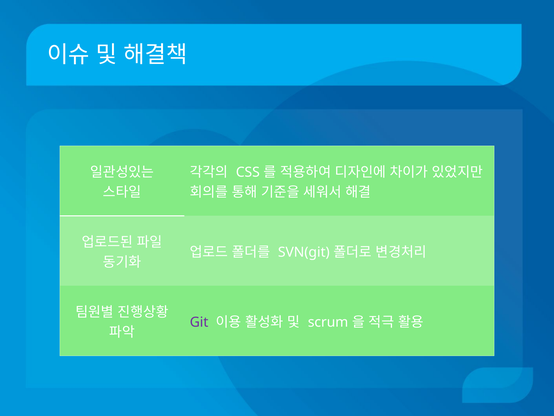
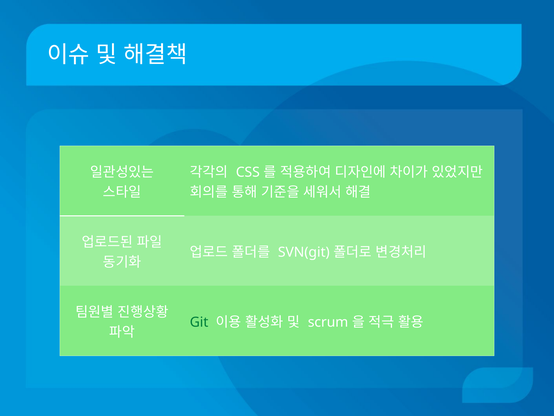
Git colour: purple -> green
